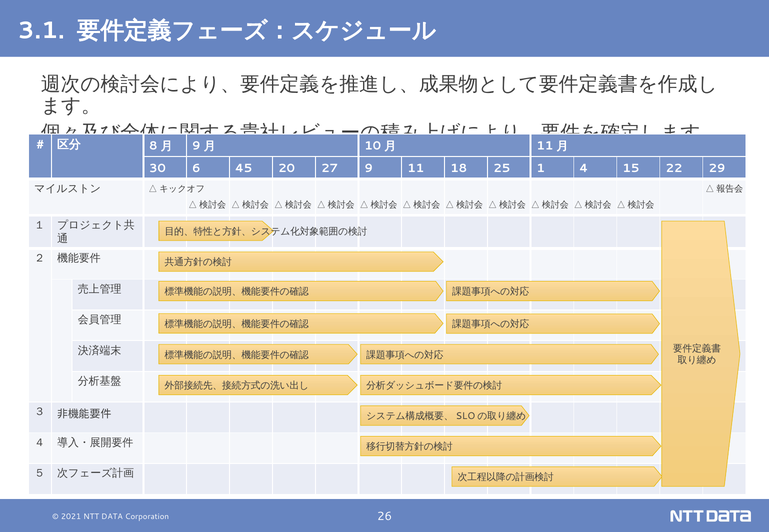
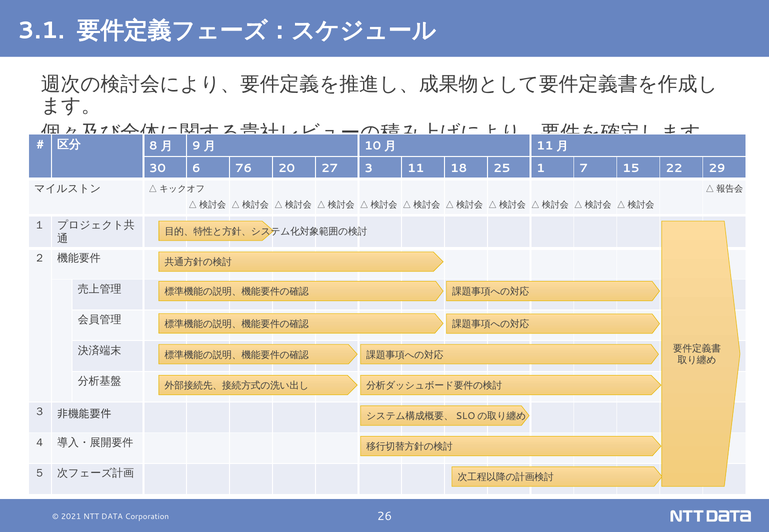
45: 45 -> 76
27 9: 9 -> 3
4: 4 -> 7
